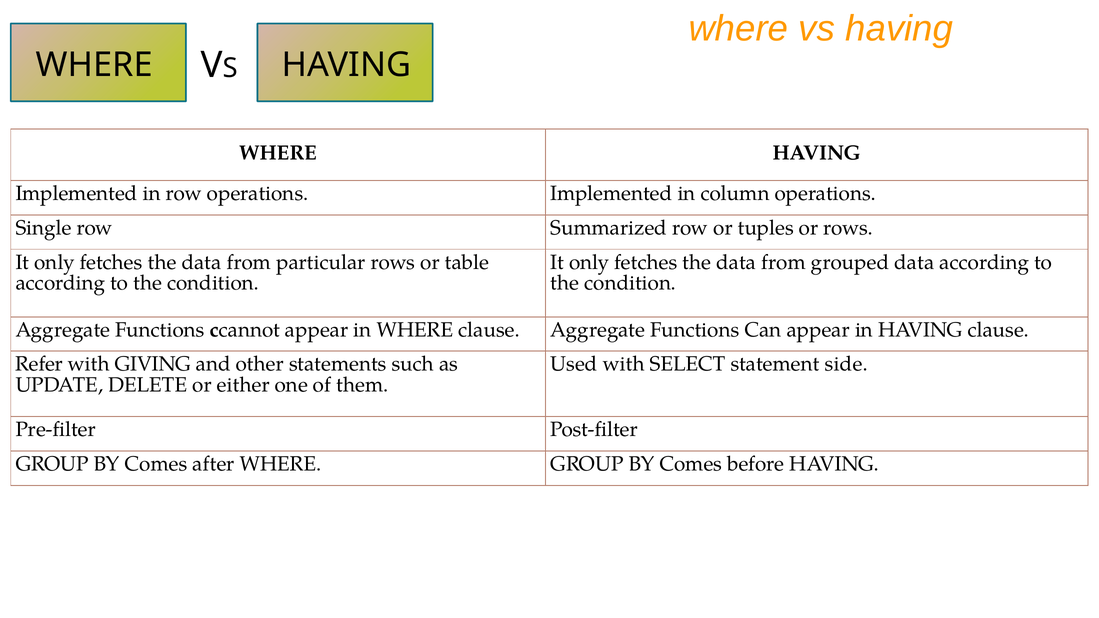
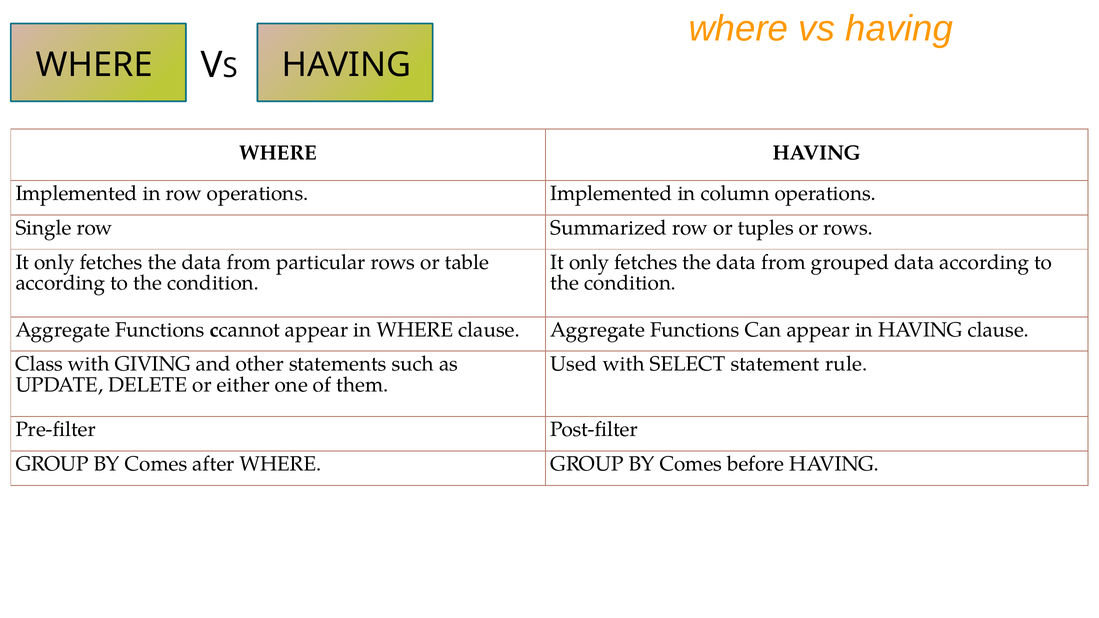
Refer: Refer -> Class
side: side -> rule
